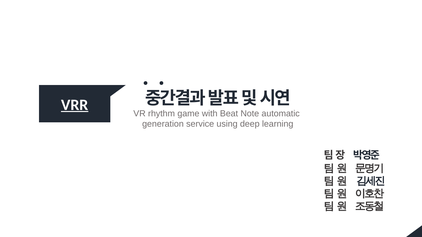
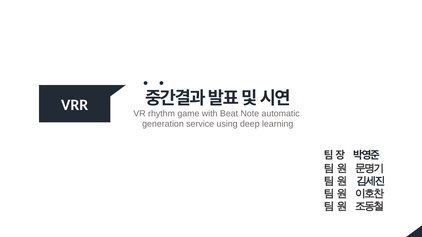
VRR underline: present -> none
